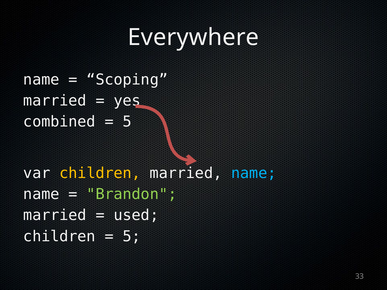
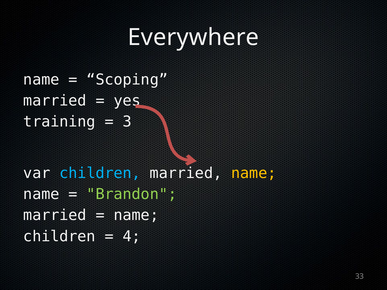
combined: combined -> training
5 at (127, 122): 5 -> 3
children at (100, 173) colour: yellow -> light blue
name at (254, 173) colour: light blue -> yellow
used at (136, 215): used -> name
5 at (132, 237): 5 -> 4
